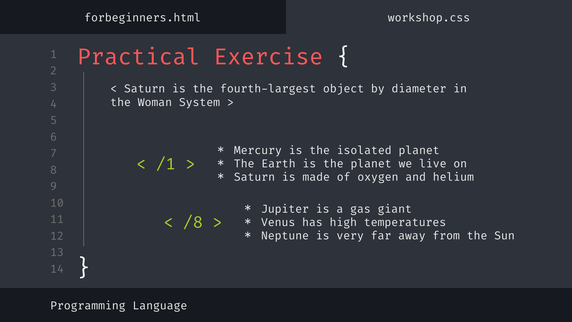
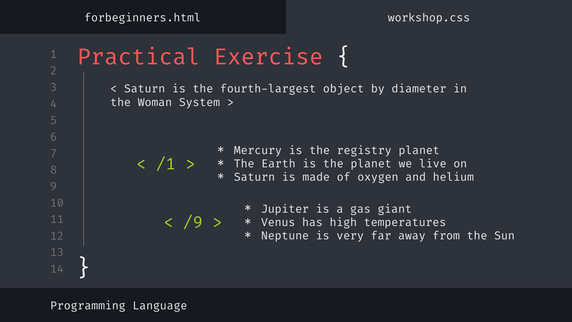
isolated: isolated -> registry
/8: /8 -> /9
